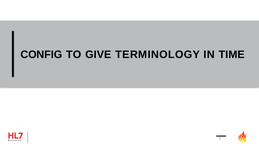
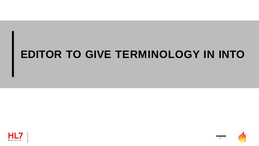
CONFIG: CONFIG -> EDITOR
TIME: TIME -> INTO
